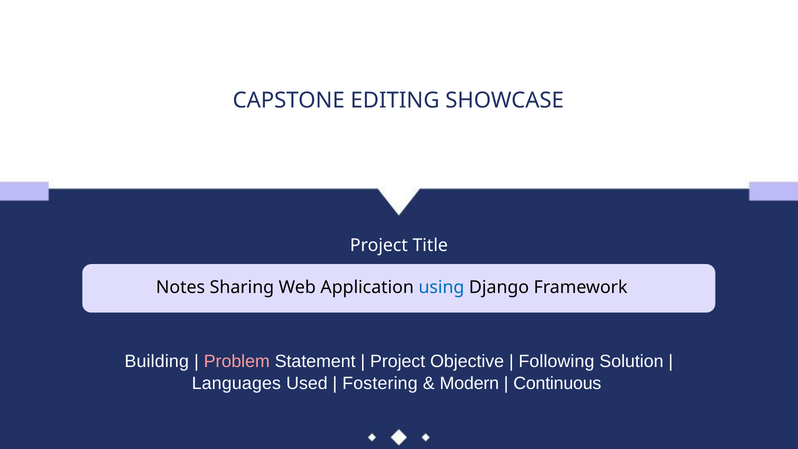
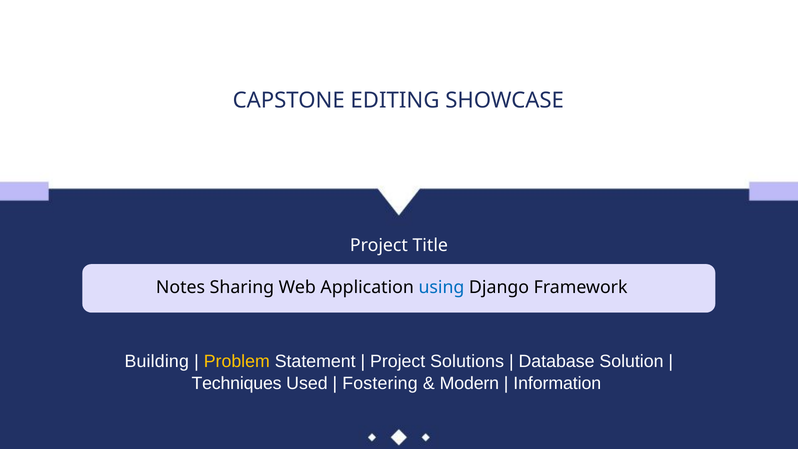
Problem colour: pink -> yellow
Objective: Objective -> Solutions
Following: Following -> Database
Languages: Languages -> Techniques
Continuous: Continuous -> Information
